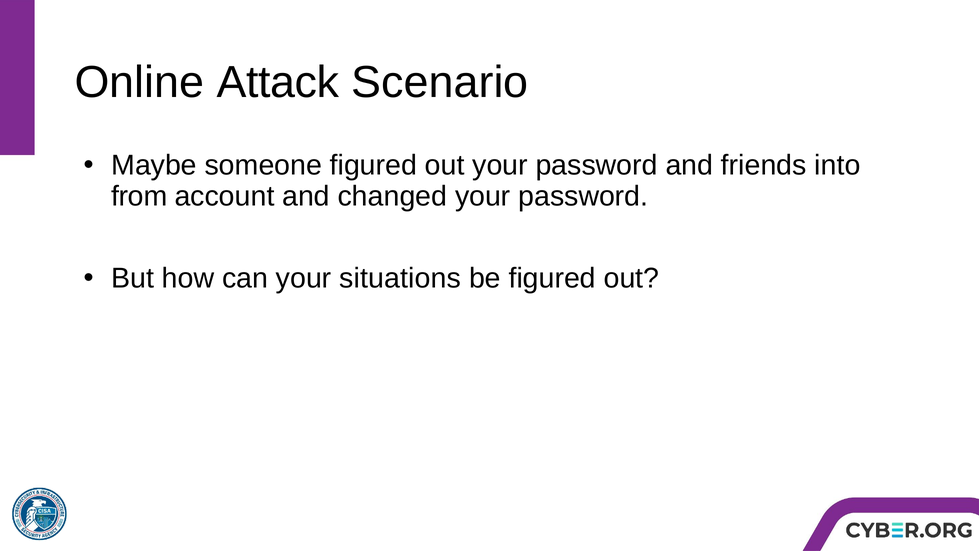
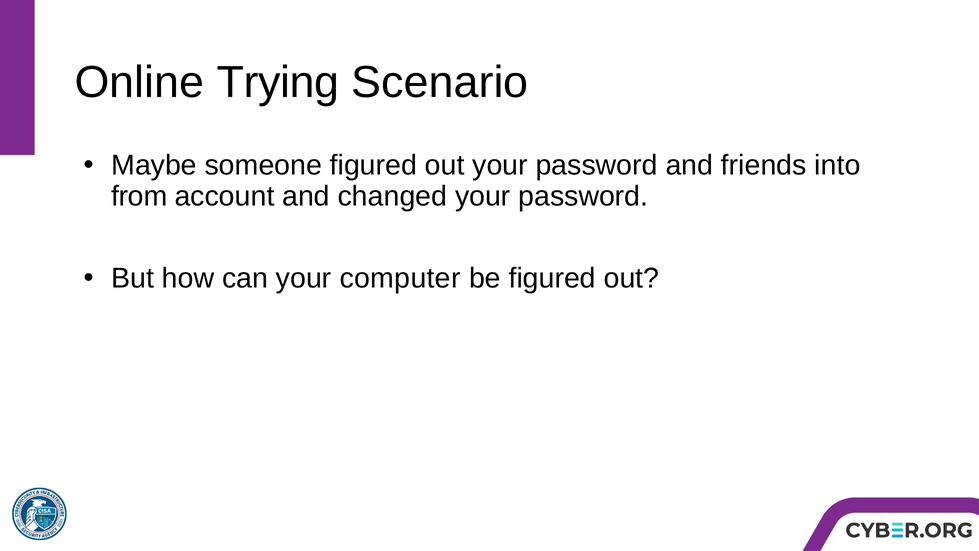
Attack: Attack -> Trying
situations: situations -> computer
